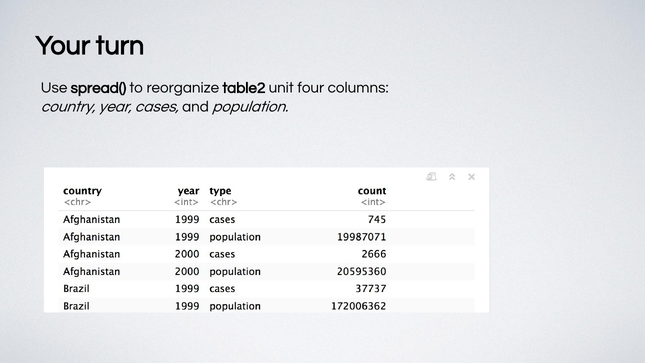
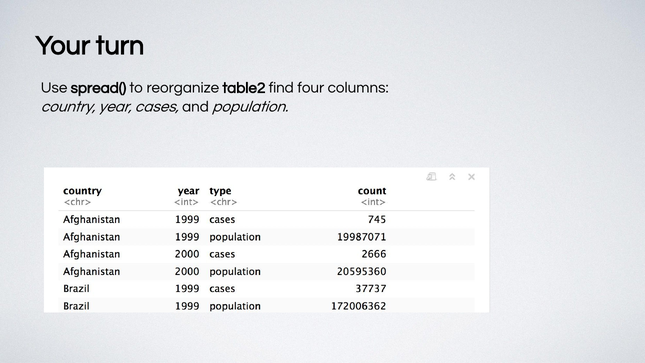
unit: unit -> find
